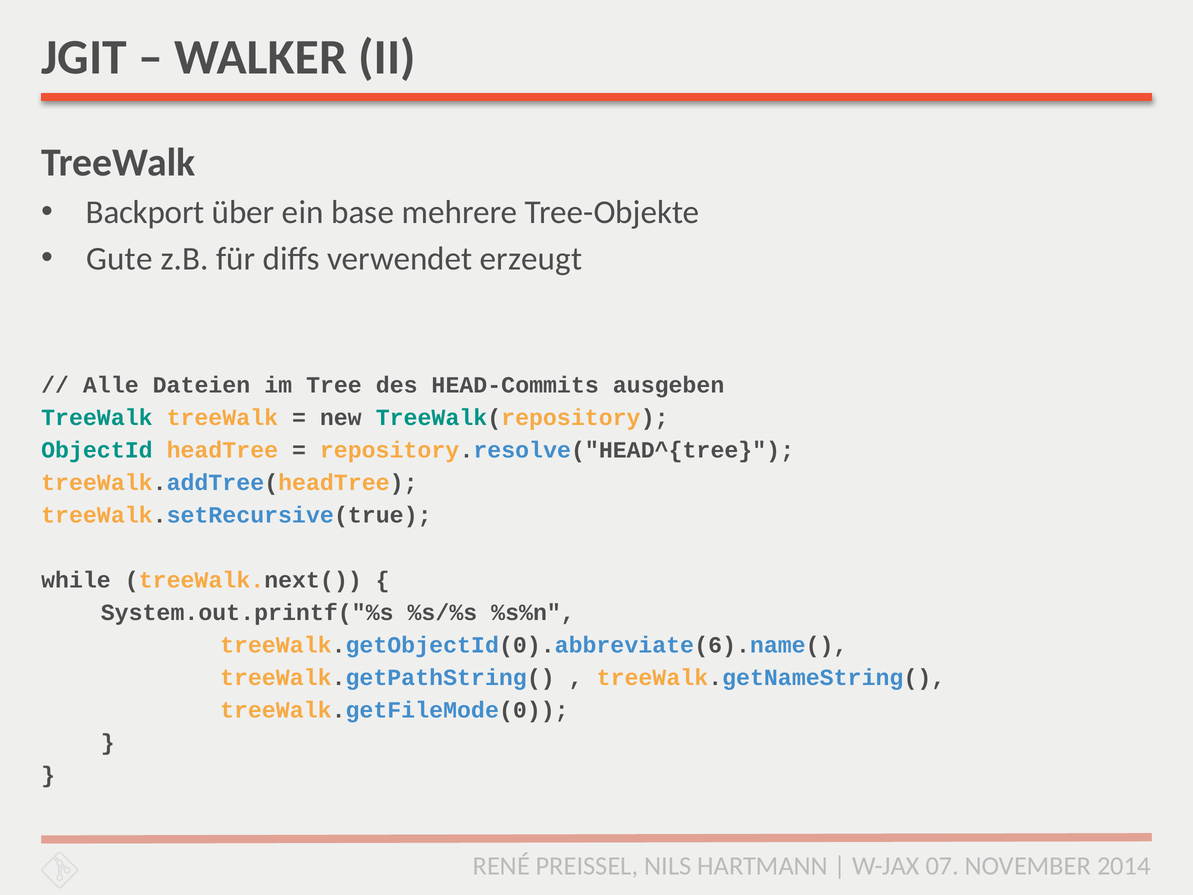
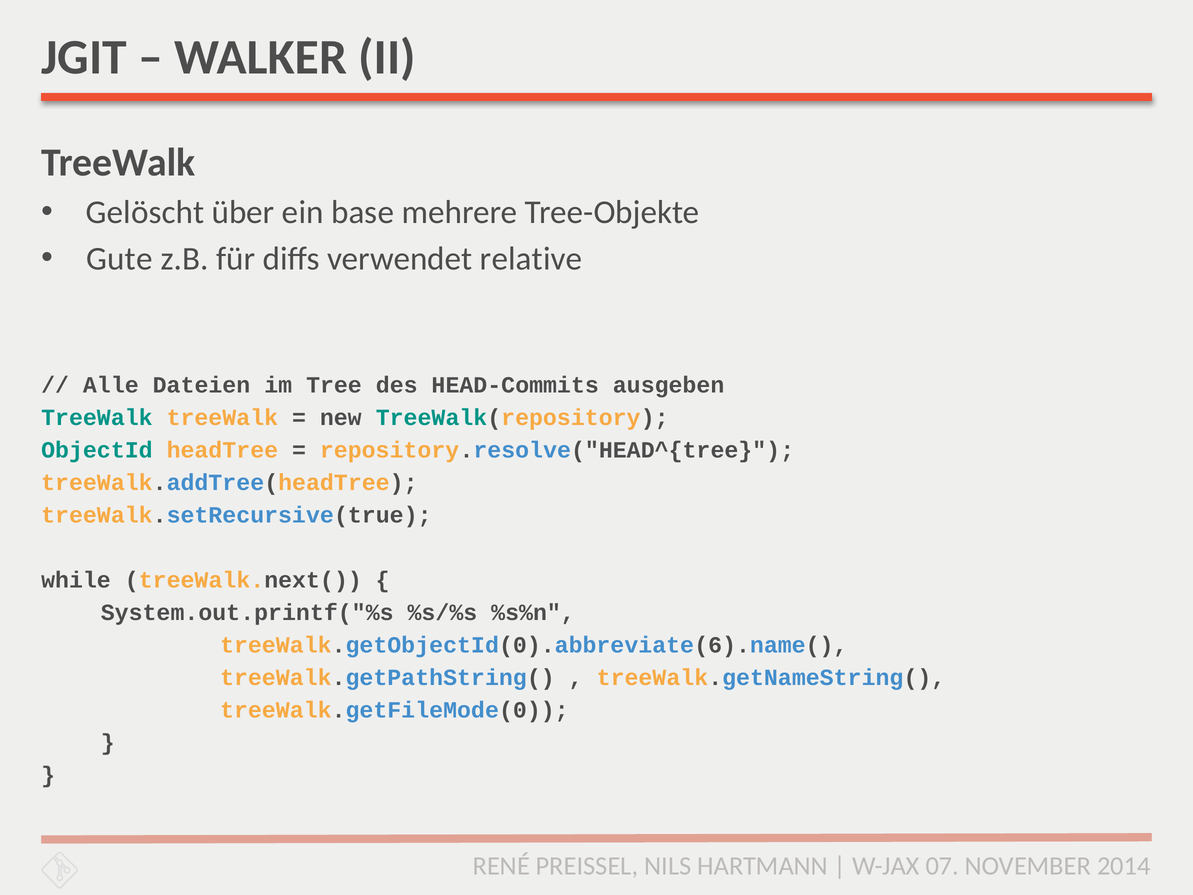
Backport: Backport -> Gelöscht
erzeugt: erzeugt -> relative
